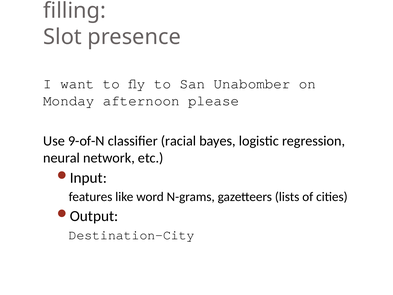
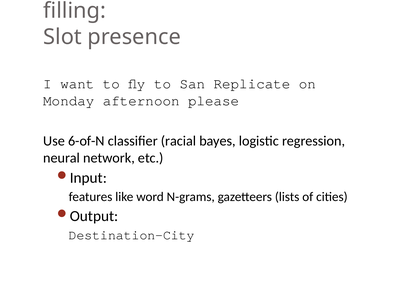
Unabomber: Unabomber -> Replicate
9-of-N: 9-of-N -> 6-of-N
